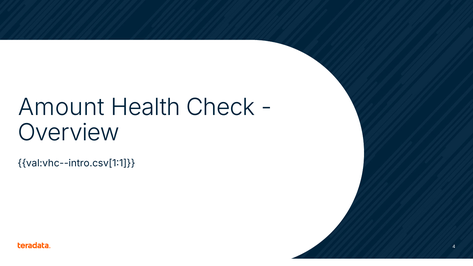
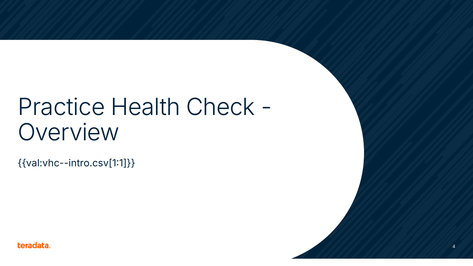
Amount: Amount -> Practice
